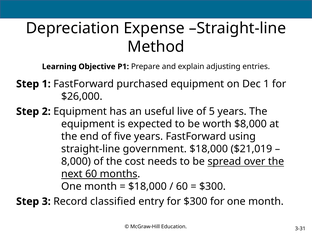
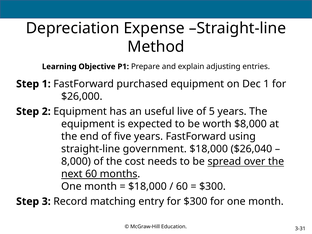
$21,019: $21,019 -> $26,040
classified: classified -> matching
